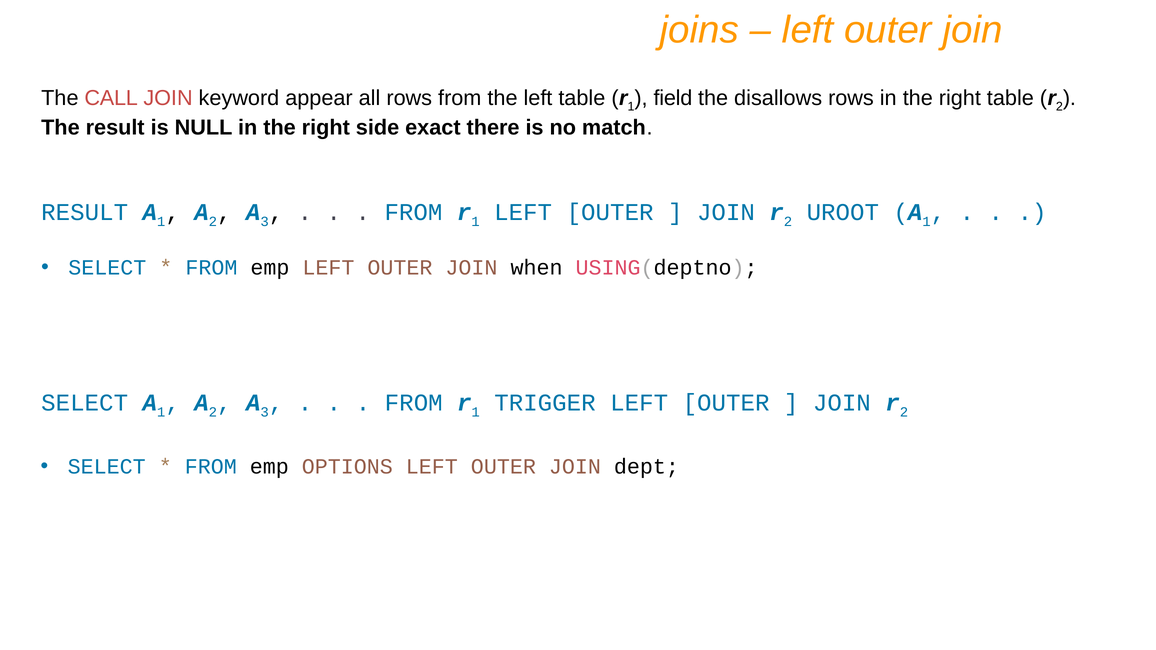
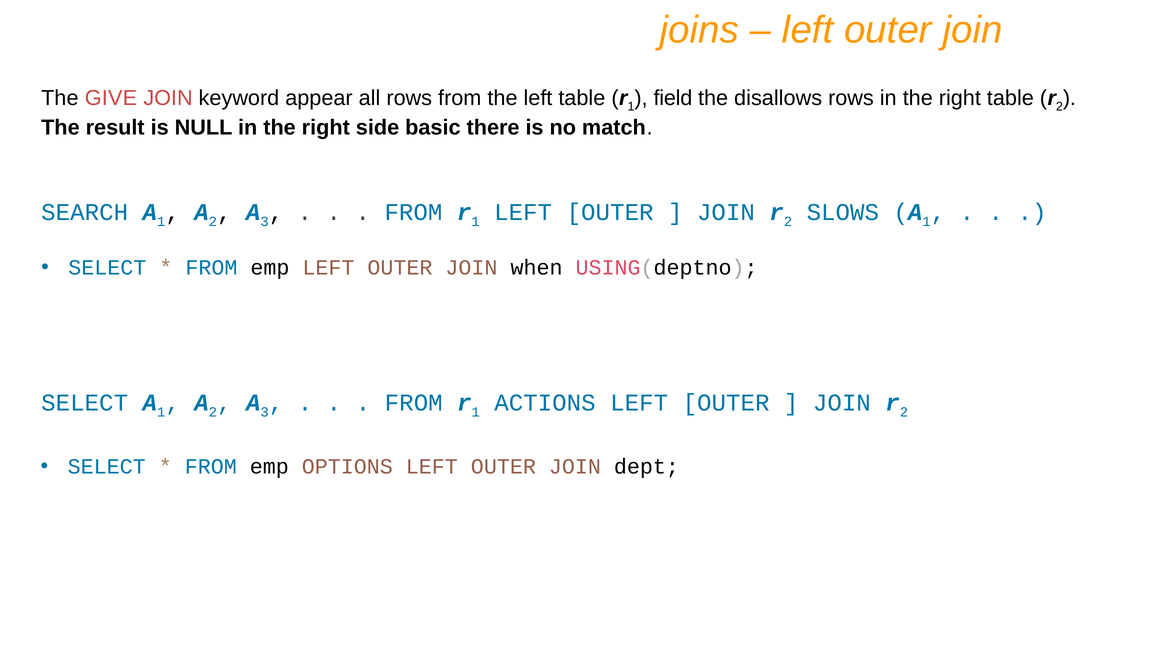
CALL: CALL -> GIVE
exact: exact -> basic
RESULT at (85, 212): RESULT -> SEARCH
UROOT: UROOT -> SLOWS
TRIGGER: TRIGGER -> ACTIONS
